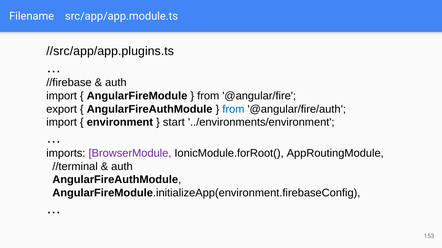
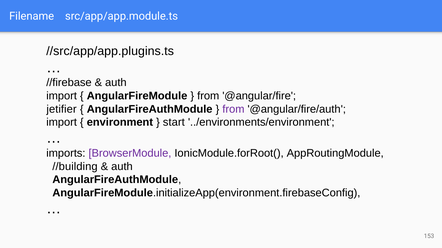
export: export -> jetifier
from at (233, 109) colour: blue -> purple
//terminal: //terminal -> //building
